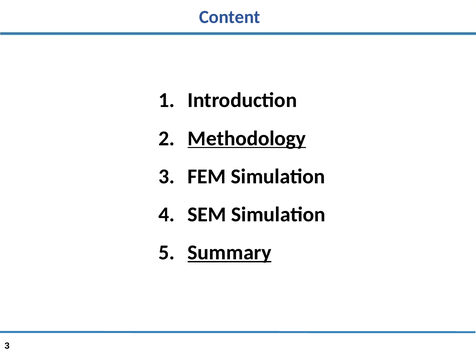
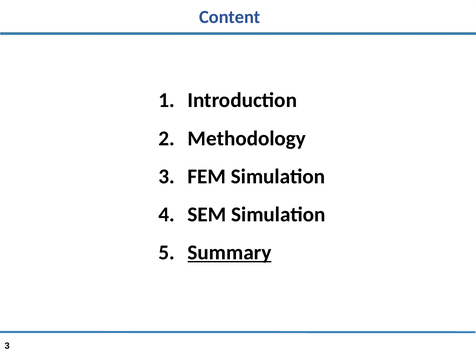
Methodology underline: present -> none
